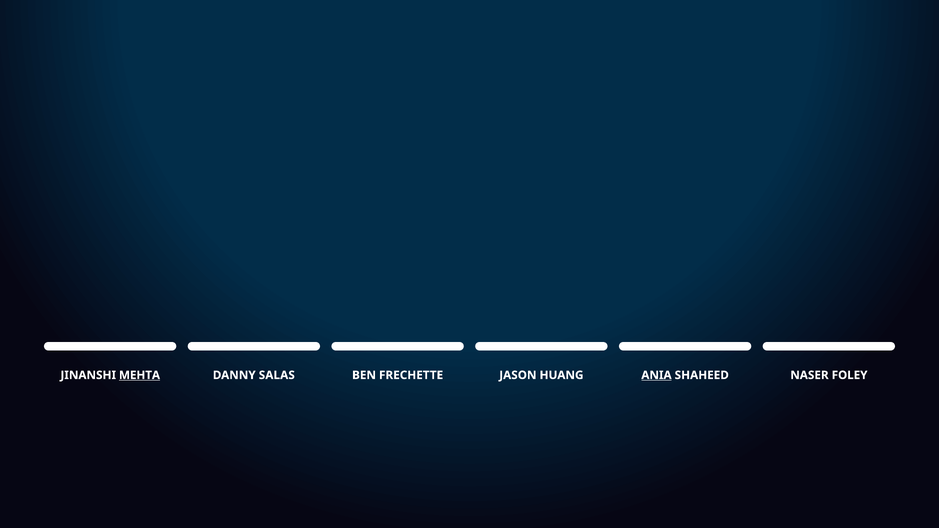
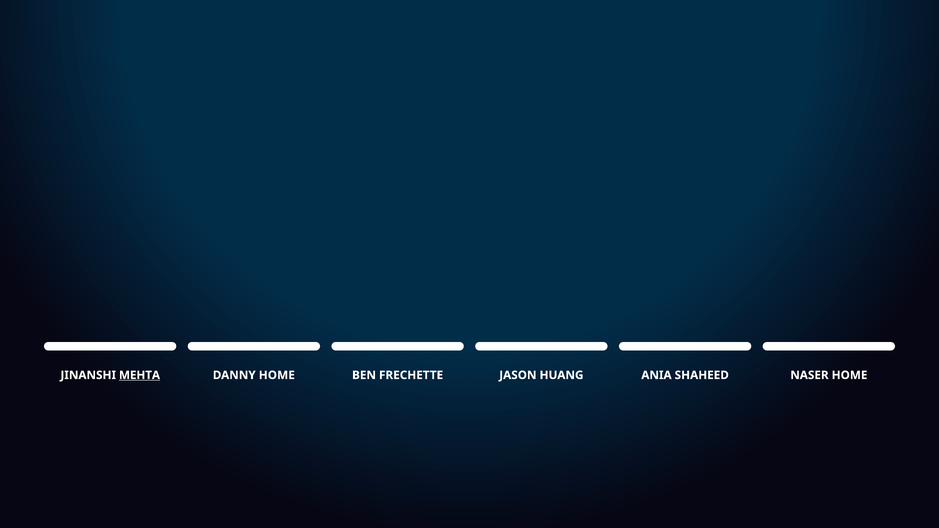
DANNY SALAS: SALAS -> HOME
ANIA underline: present -> none
NASER FOLEY: FOLEY -> HOME
